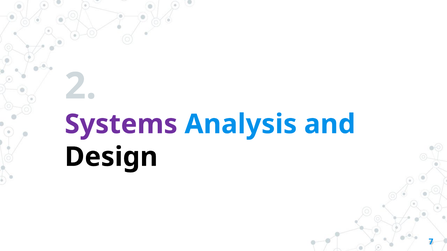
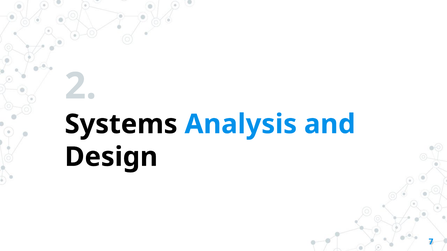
Systems colour: purple -> black
